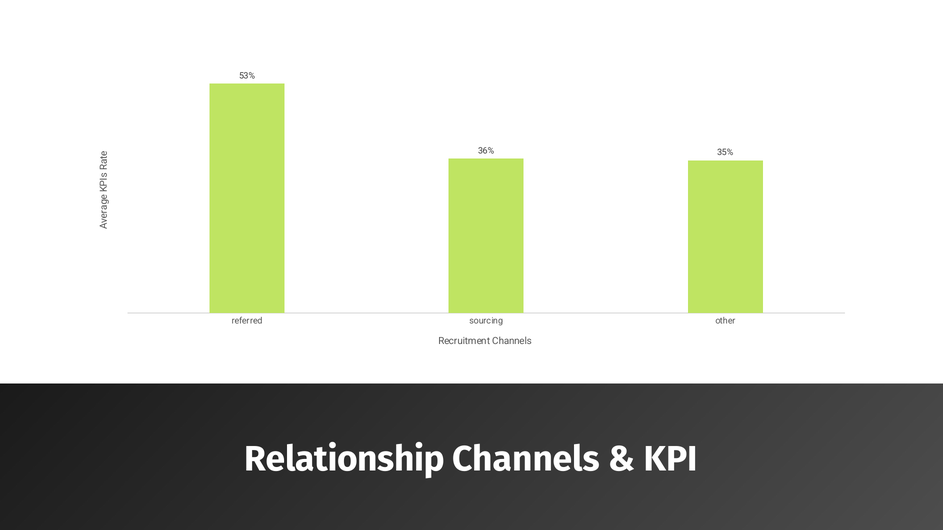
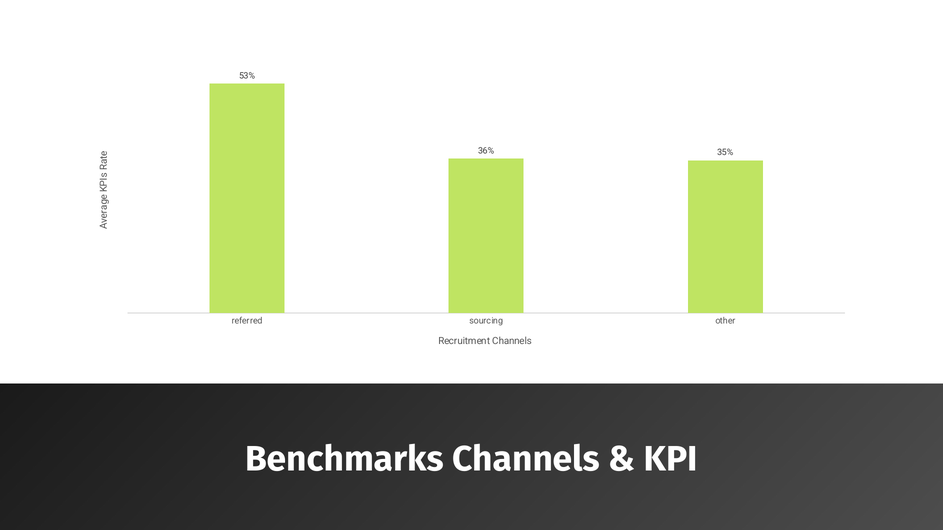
Relationship: Relationship -> Benchmarks
